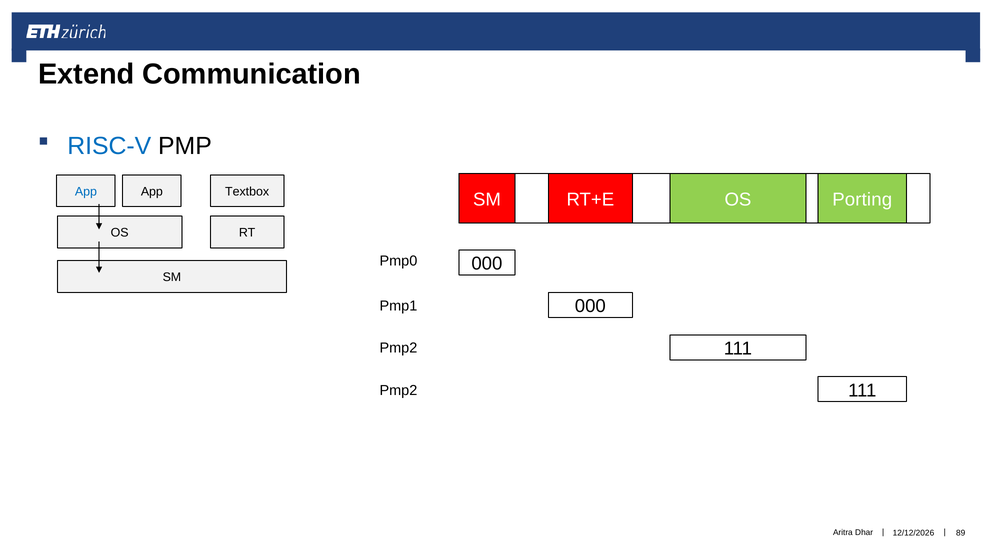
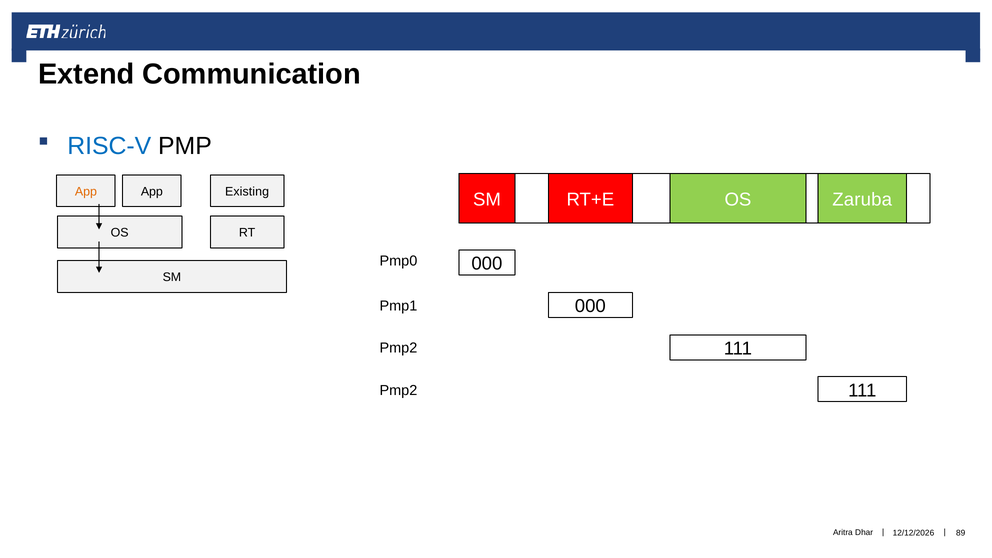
App at (86, 192) colour: blue -> orange
Textbox: Textbox -> Existing
Porting: Porting -> Zaruba
